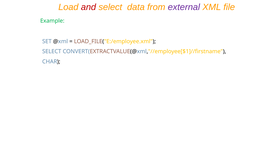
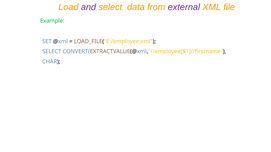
and colour: red -> purple
